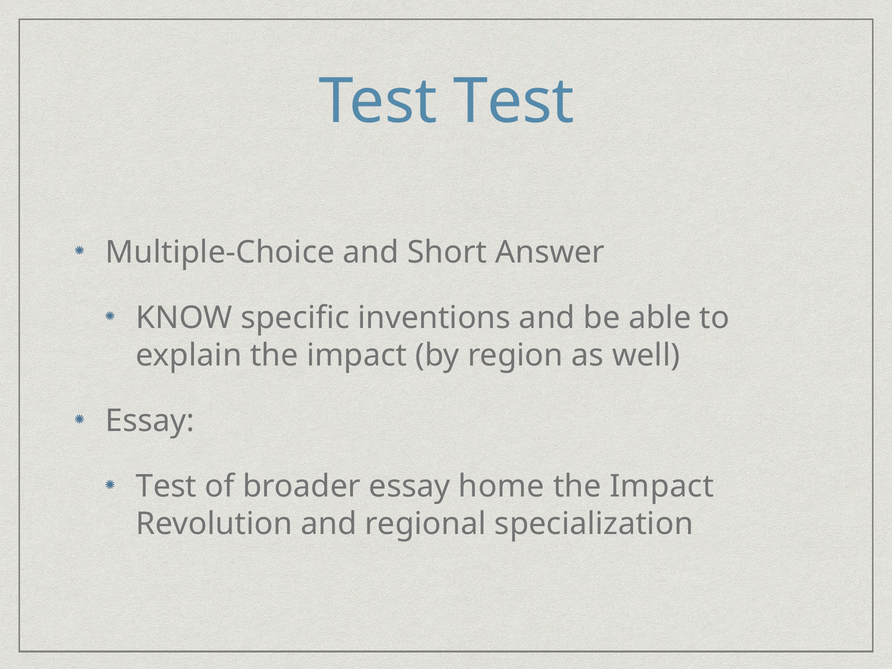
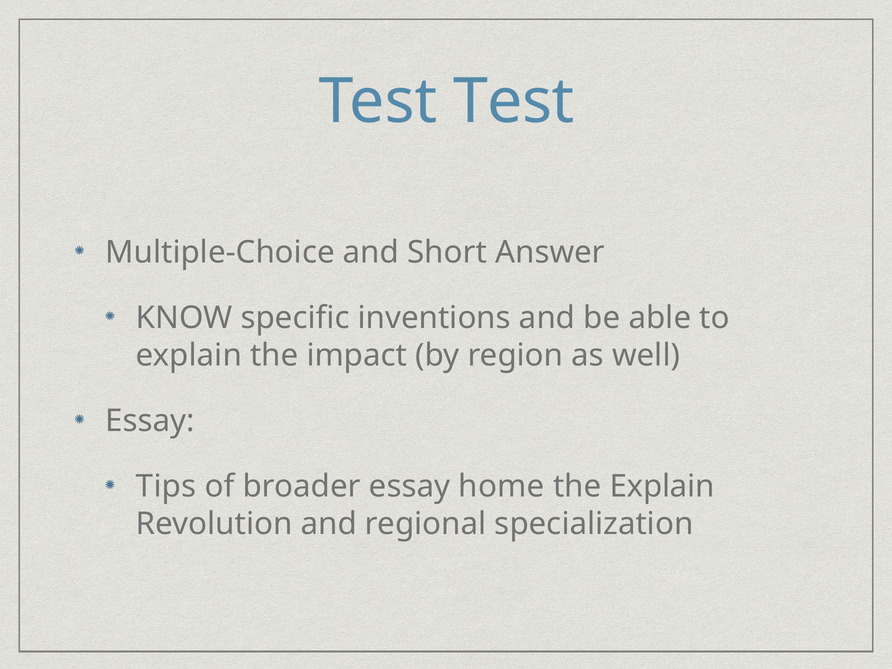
Test at (166, 486): Test -> Tips
Impact at (662, 486): Impact -> Explain
